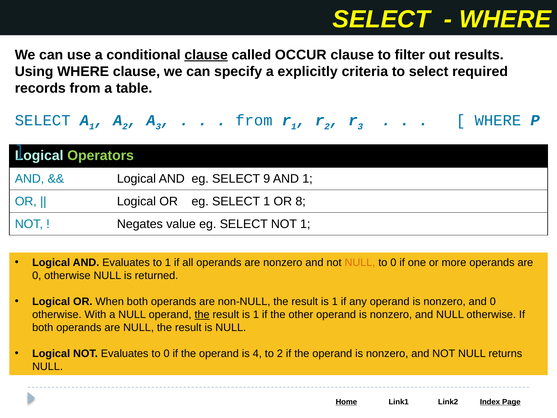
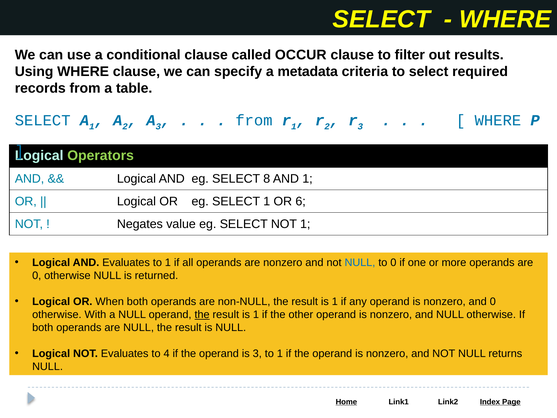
clause at (206, 55) underline: present -> none
explicitly: explicitly -> metadata
9: 9 -> 8
8: 8 -> 6
NULL at (360, 262) colour: orange -> blue
Evaluates to 0: 0 -> 4
is 4: 4 -> 3
2 at (280, 353): 2 -> 1
